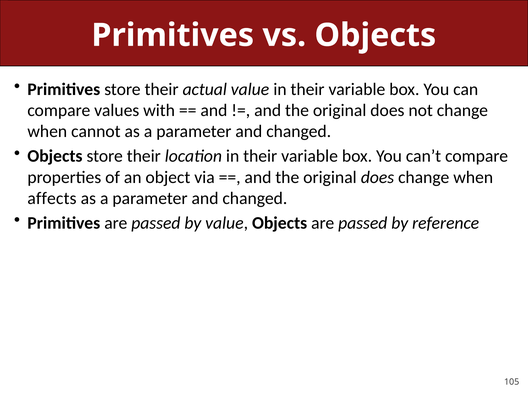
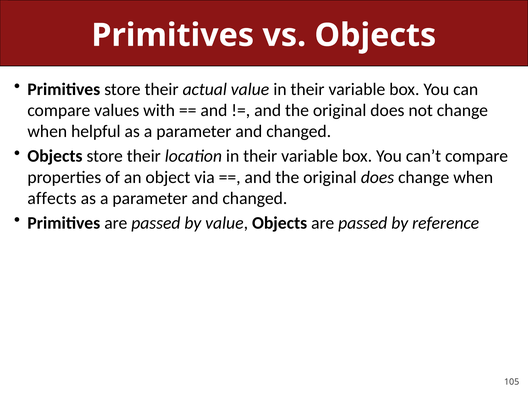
cannot: cannot -> helpful
